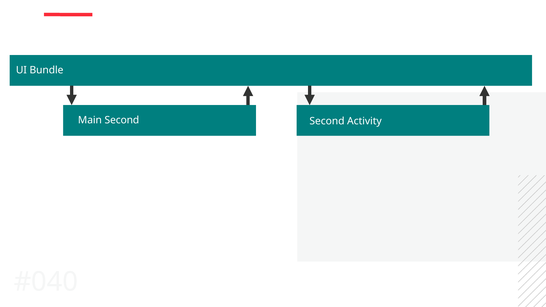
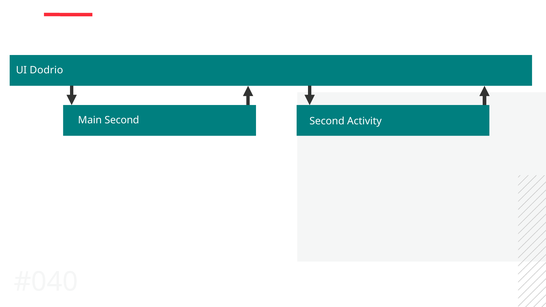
Bundle: Bundle -> Dodrio
